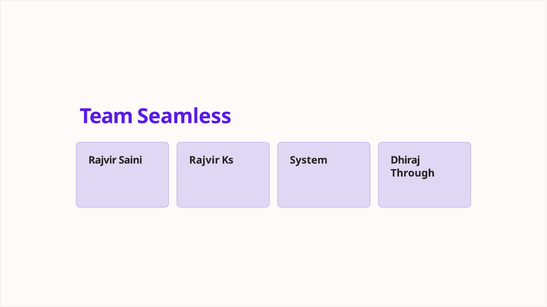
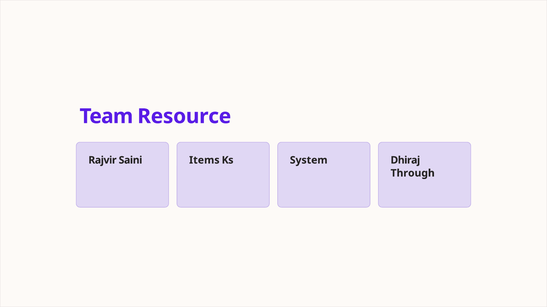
Seamless: Seamless -> Resource
Saini Rajvir: Rajvir -> Items
